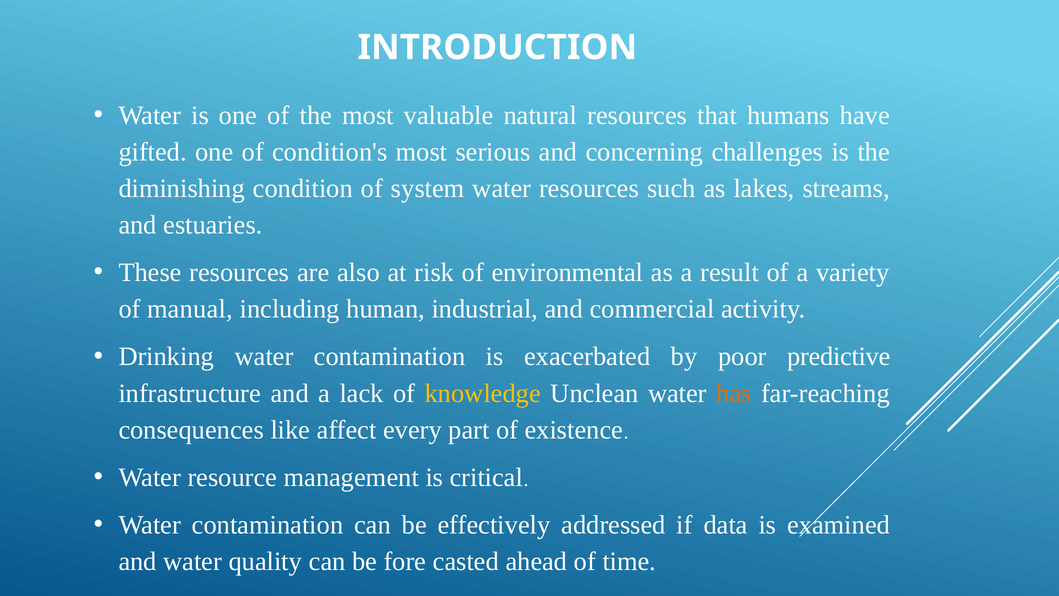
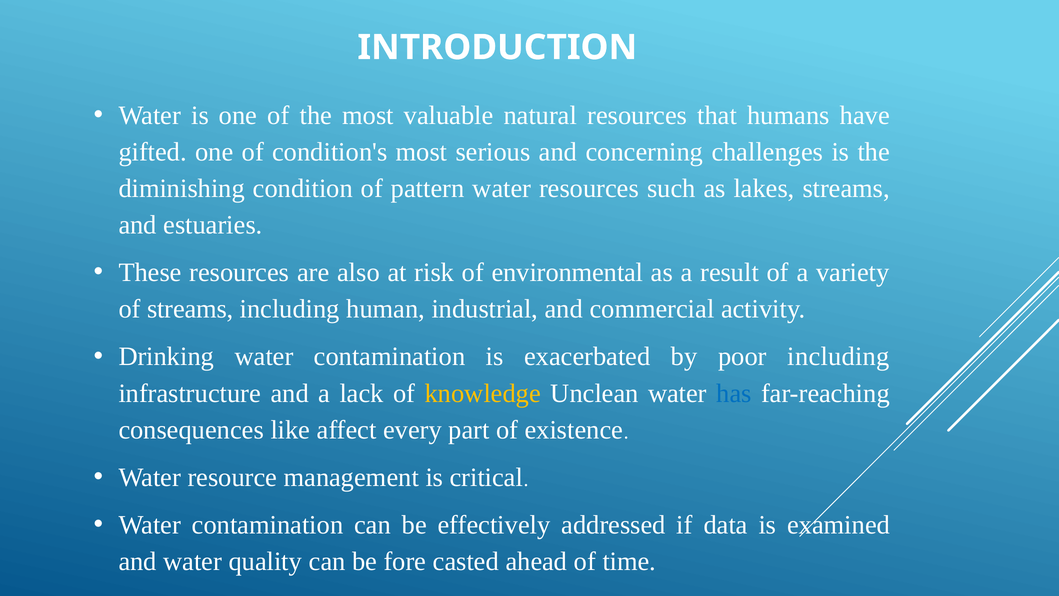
system: system -> pattern
of manual: manual -> streams
poor predictive: predictive -> including
has colour: orange -> blue
